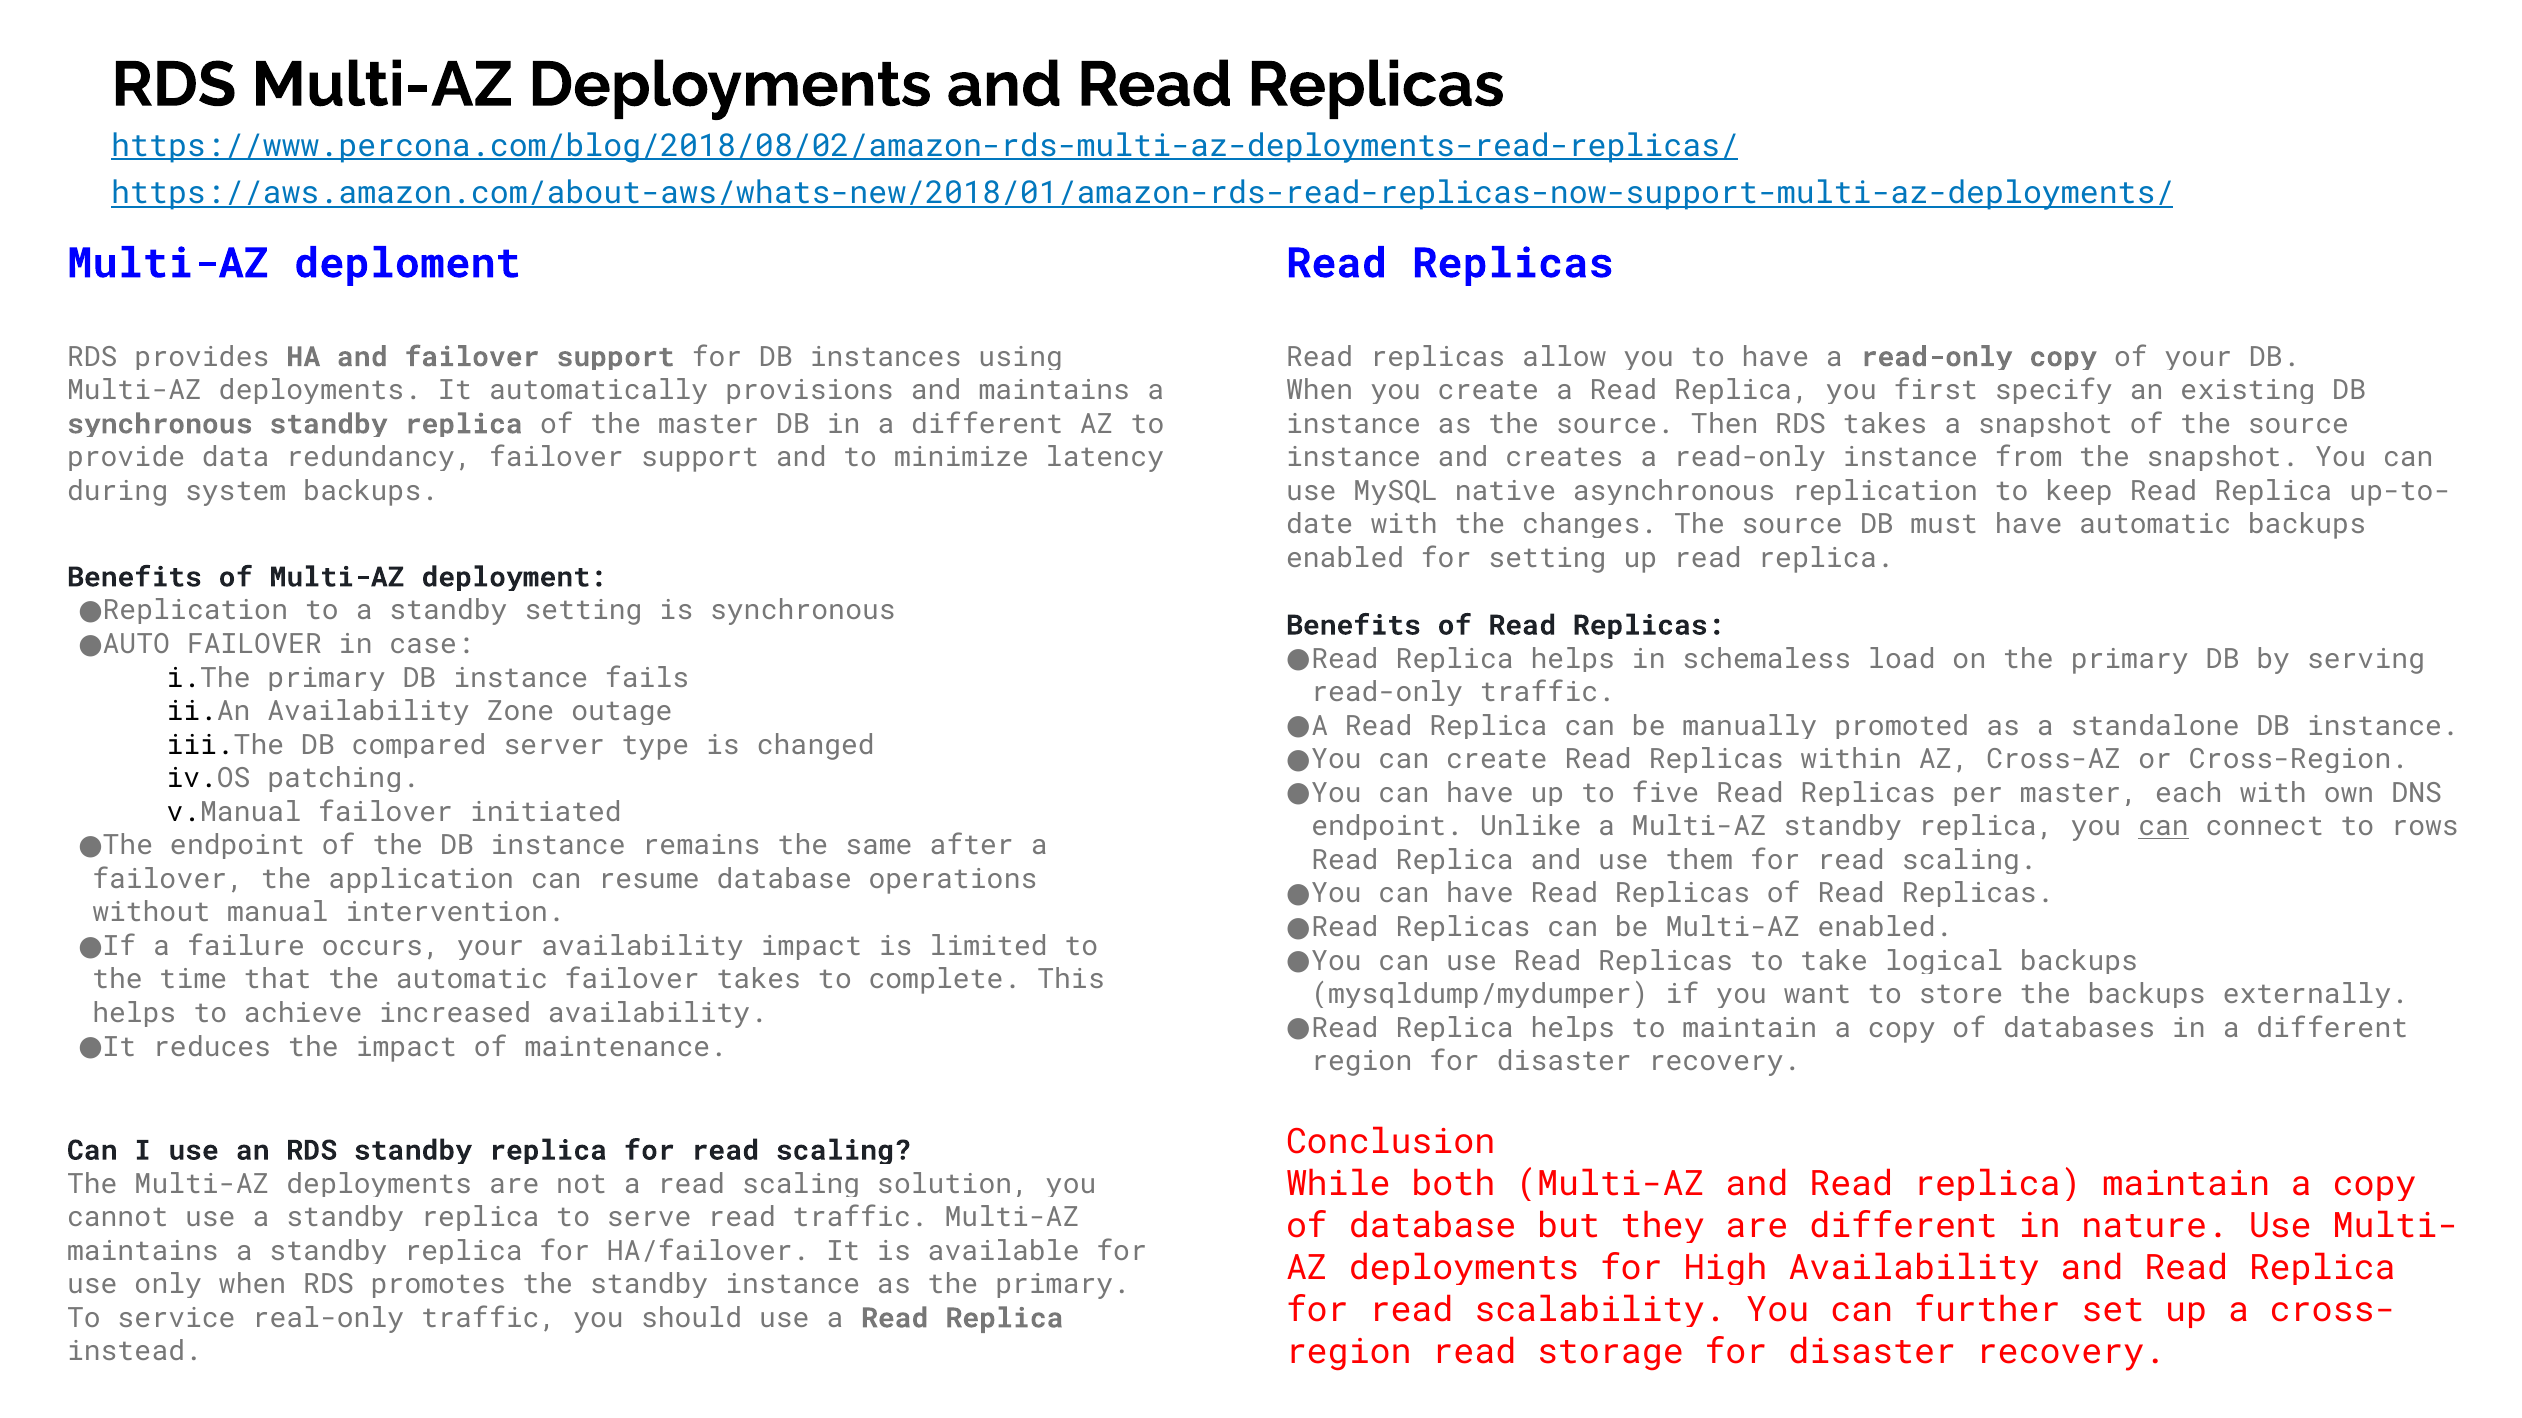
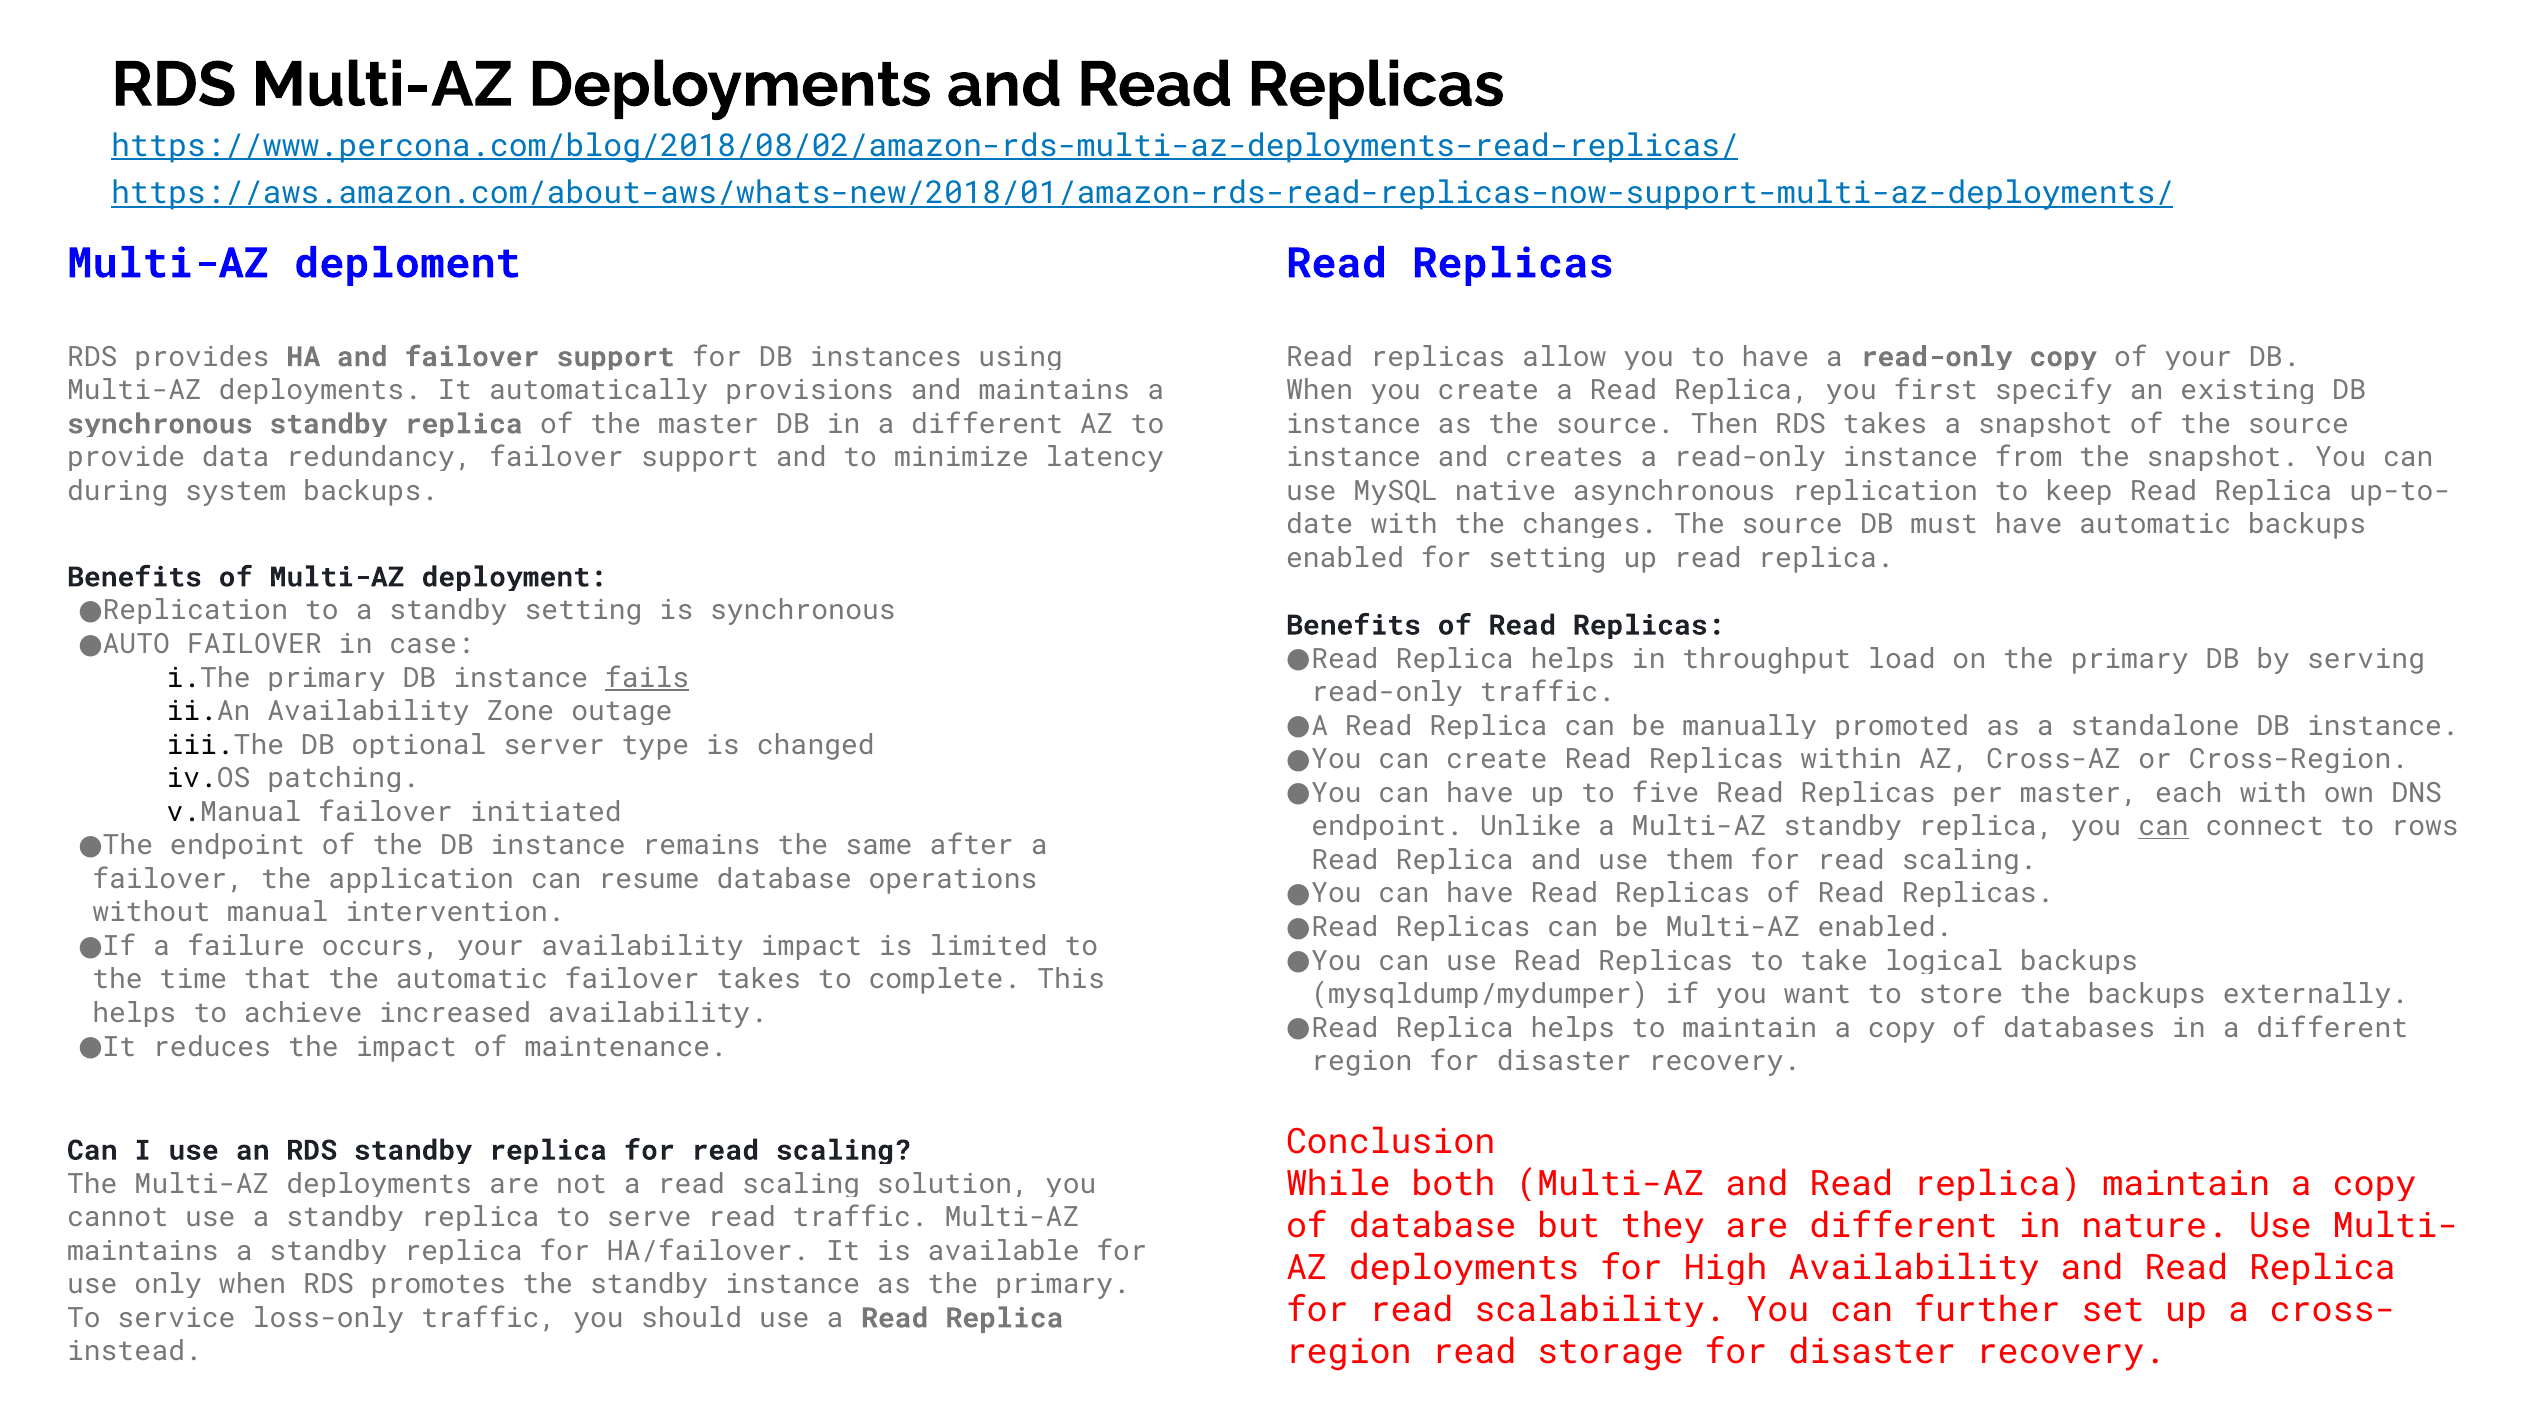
schemaless: schemaless -> throughput
fails underline: none -> present
compared: compared -> optional
real-only: real-only -> loss-only
